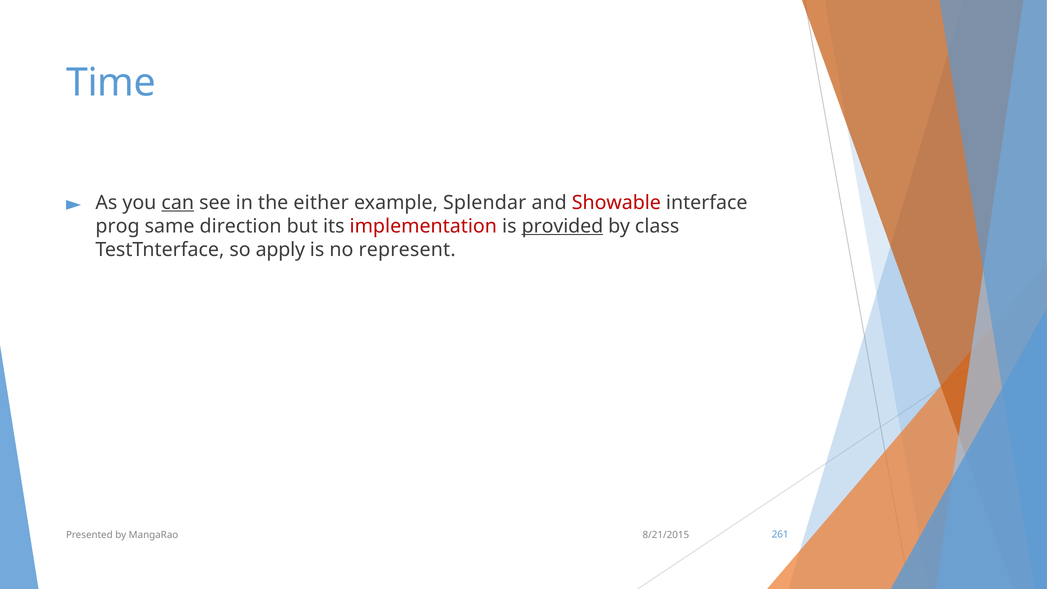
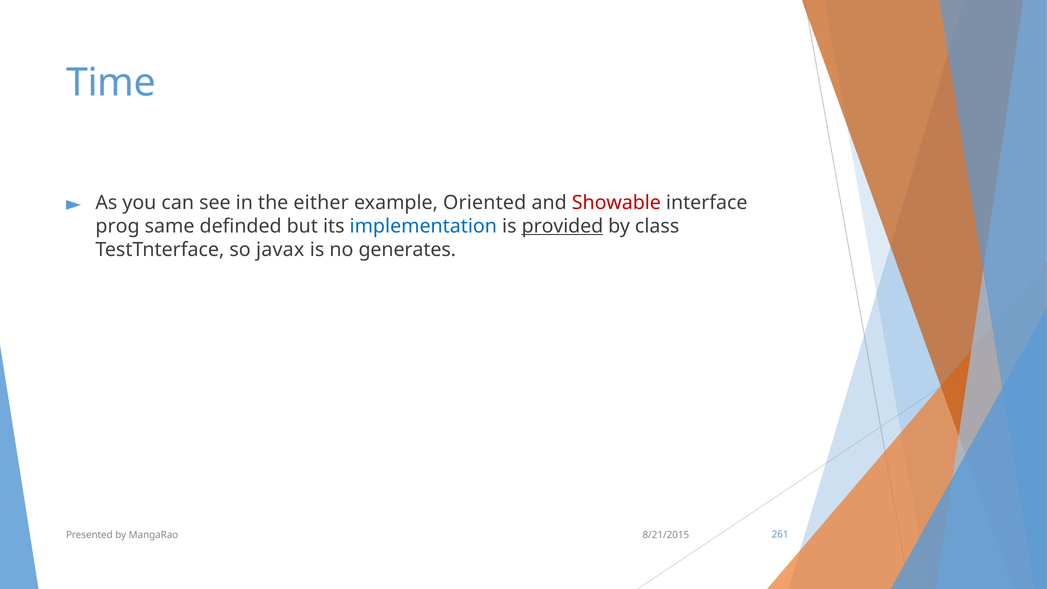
can underline: present -> none
Splendar: Splendar -> Oriented
direction: direction -> definded
implementation colour: red -> blue
apply: apply -> javax
represent: represent -> generates
